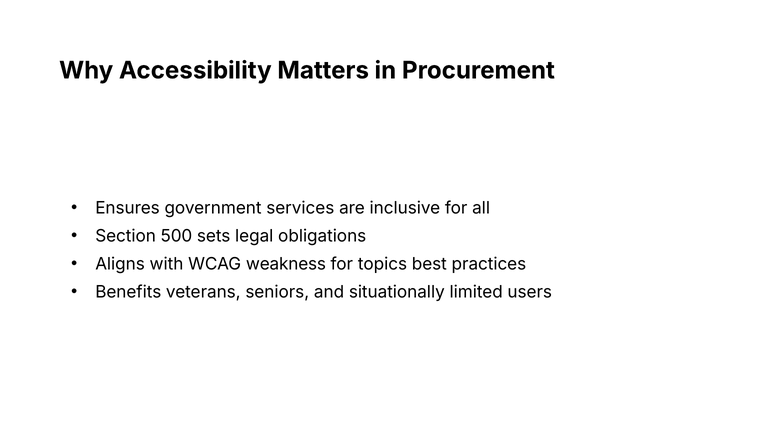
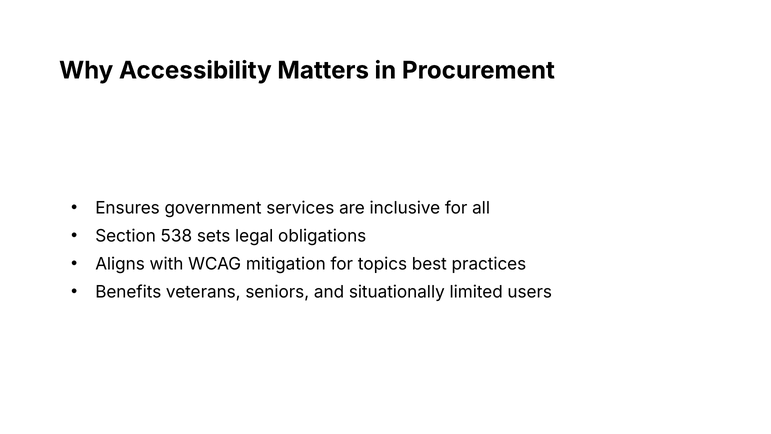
500: 500 -> 538
weakness: weakness -> mitigation
